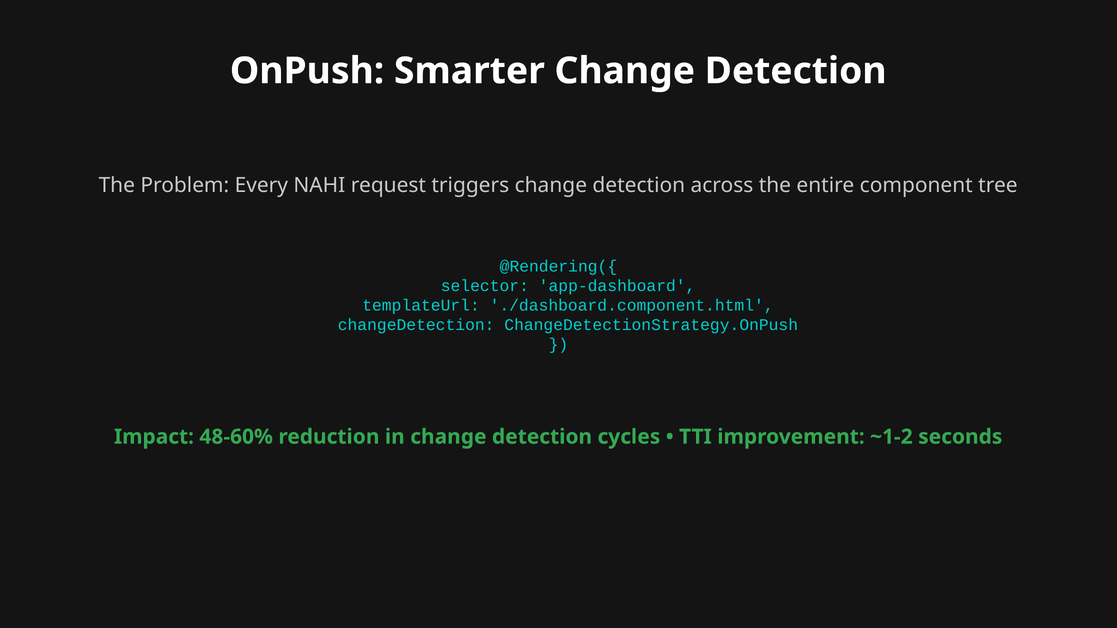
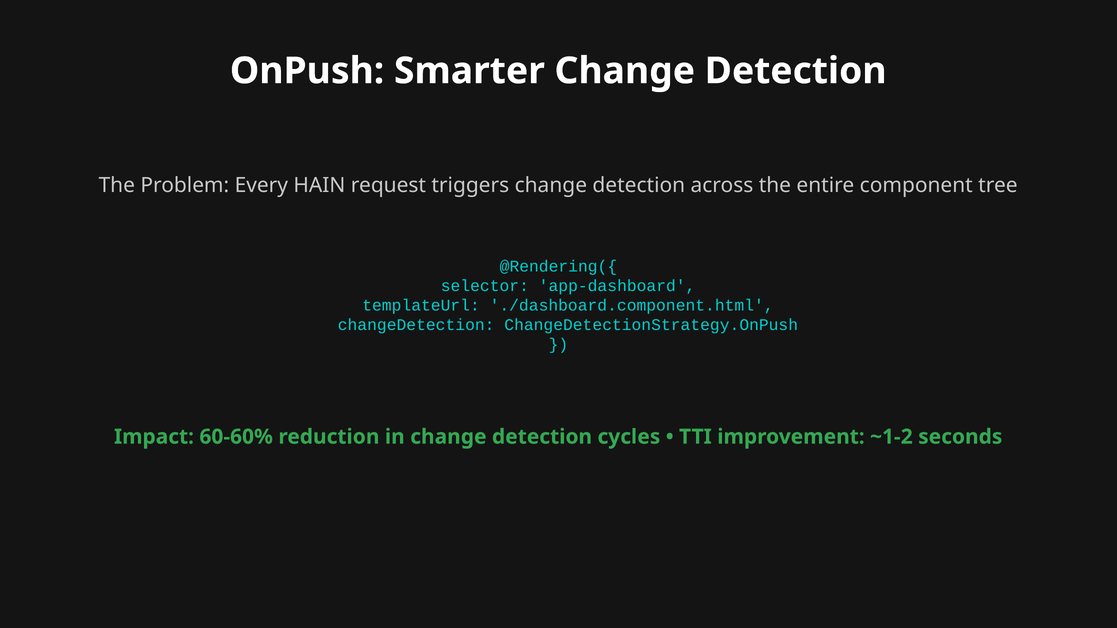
NAHI: NAHI -> HAIN
48-60%: 48-60% -> 60-60%
